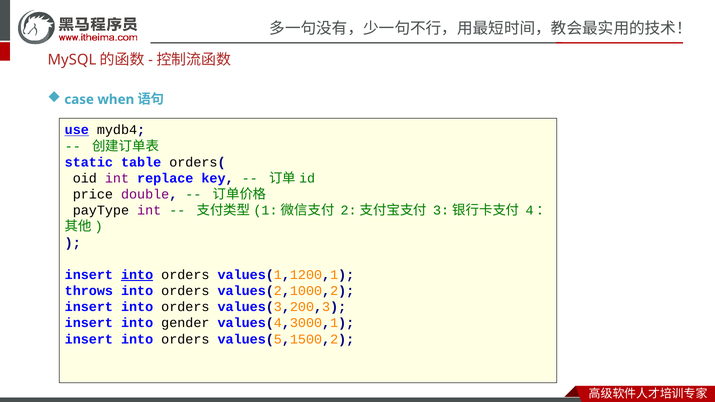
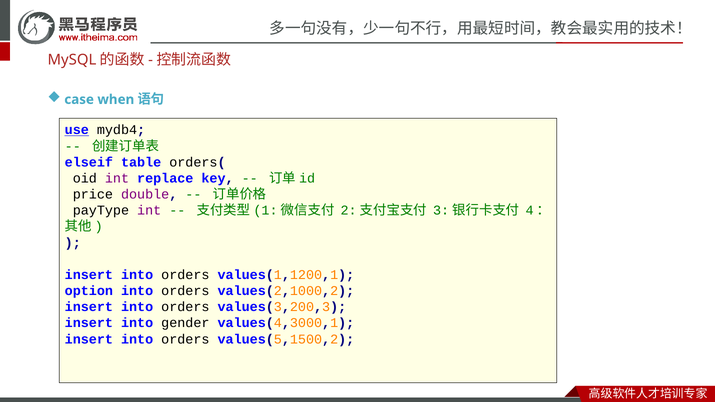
static: static -> elseif
into at (137, 275) underline: present -> none
throws: throws -> option
